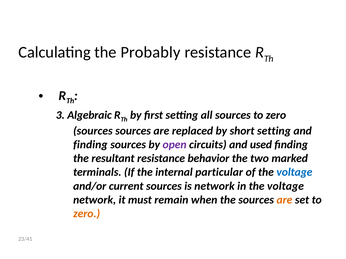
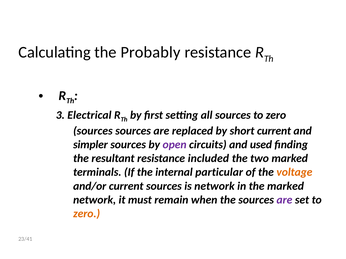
Algebraic: Algebraic -> Electrical
short setting: setting -> current
finding at (90, 145): finding -> simpler
behavior: behavior -> included
voltage at (294, 173) colour: blue -> orange
in the voltage: voltage -> marked
are at (284, 200) colour: orange -> purple
